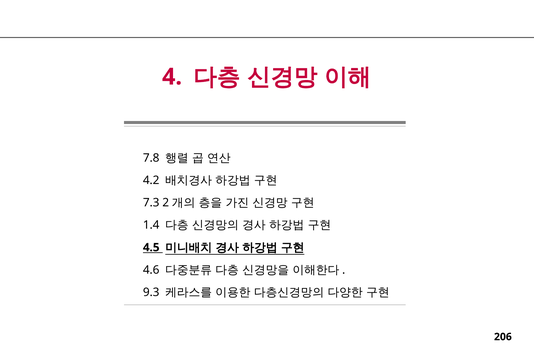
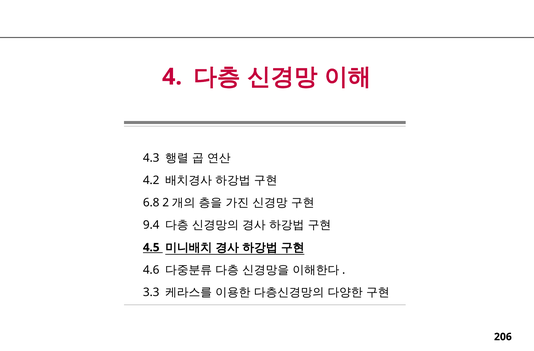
7.8: 7.8 -> 4.3
7.3: 7.3 -> 6.8
1.4: 1.4 -> 9.4
9.3: 9.3 -> 3.3
